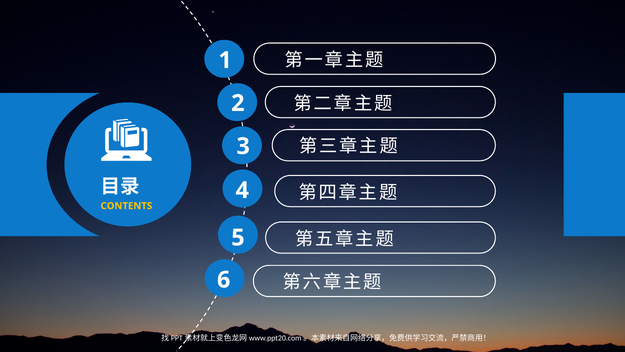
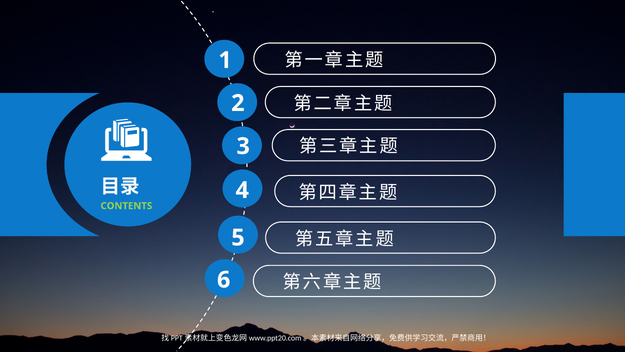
CONTENTS colour: yellow -> light green
